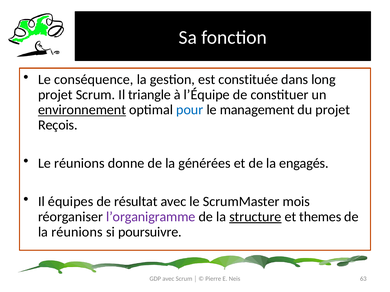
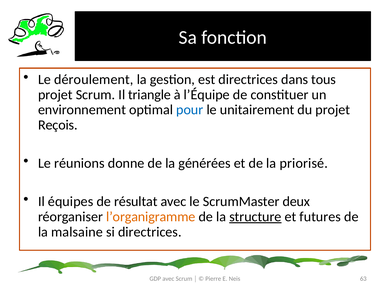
conséquence: conséquence -> déroulement
est constituée: constituée -> directrices
long: long -> tous
environnement underline: present -> none
management: management -> unitairement
engagés: engagés -> priorisé
mois: mois -> deux
l’organigramme colour: purple -> orange
themes: themes -> futures
la réunions: réunions -> malsaine
si poursuivre: poursuivre -> directrices
